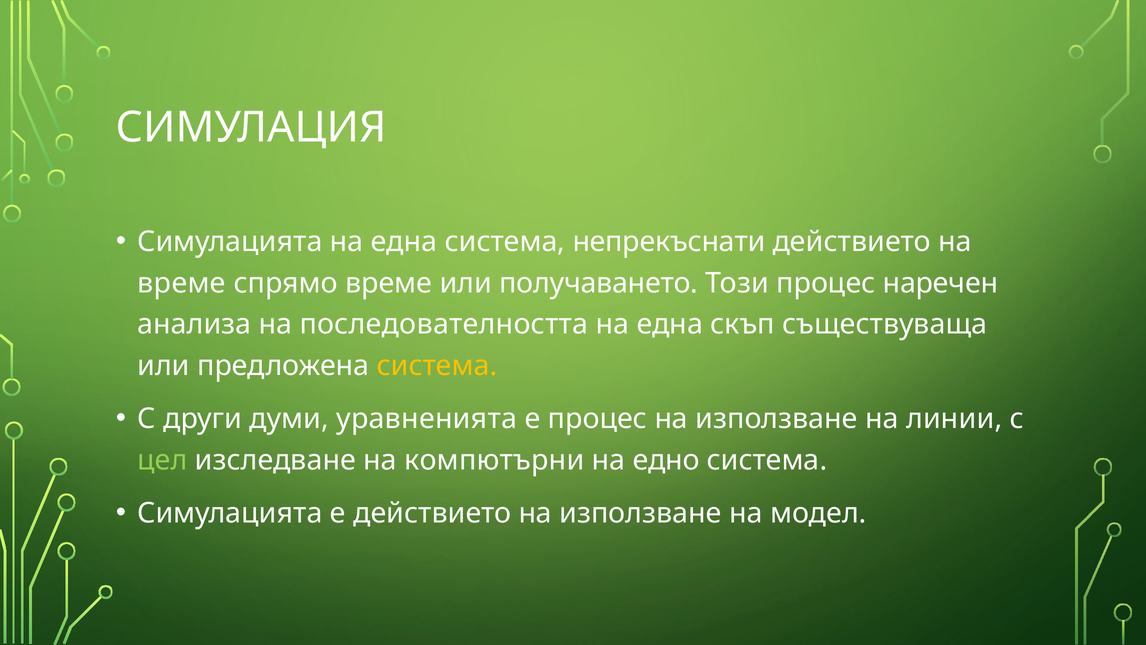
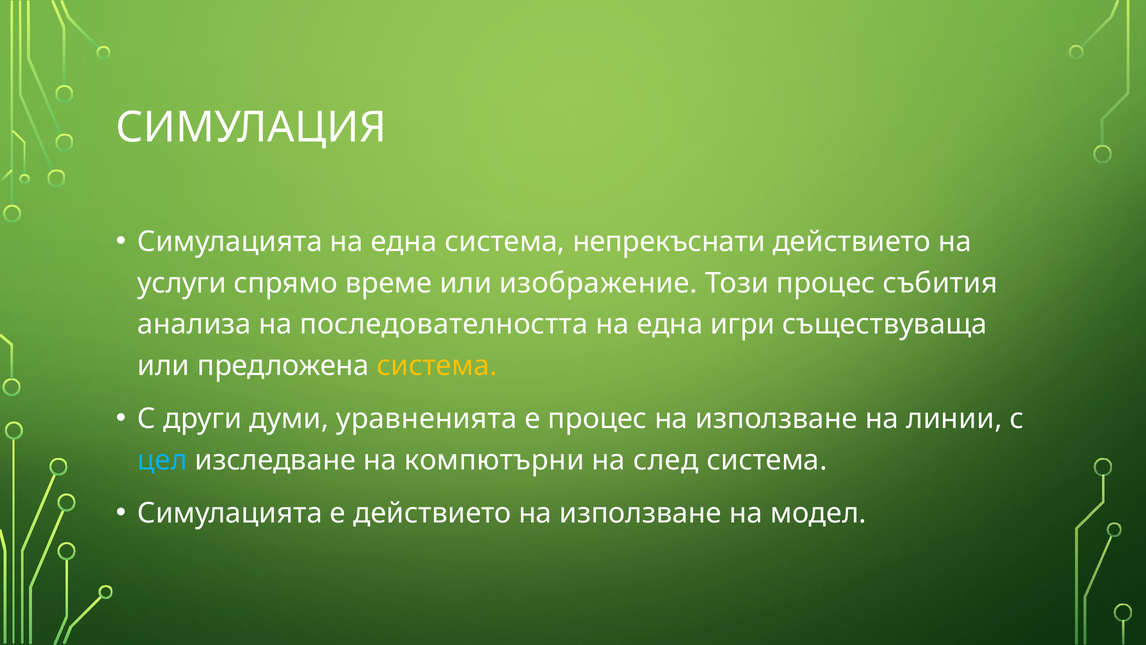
време at (182, 283): време -> услуги
получаването: получаването -> изображение
наречен: наречен -> събития
скъп: скъп -> игри
цел colour: light green -> light blue
едно: едно -> след
